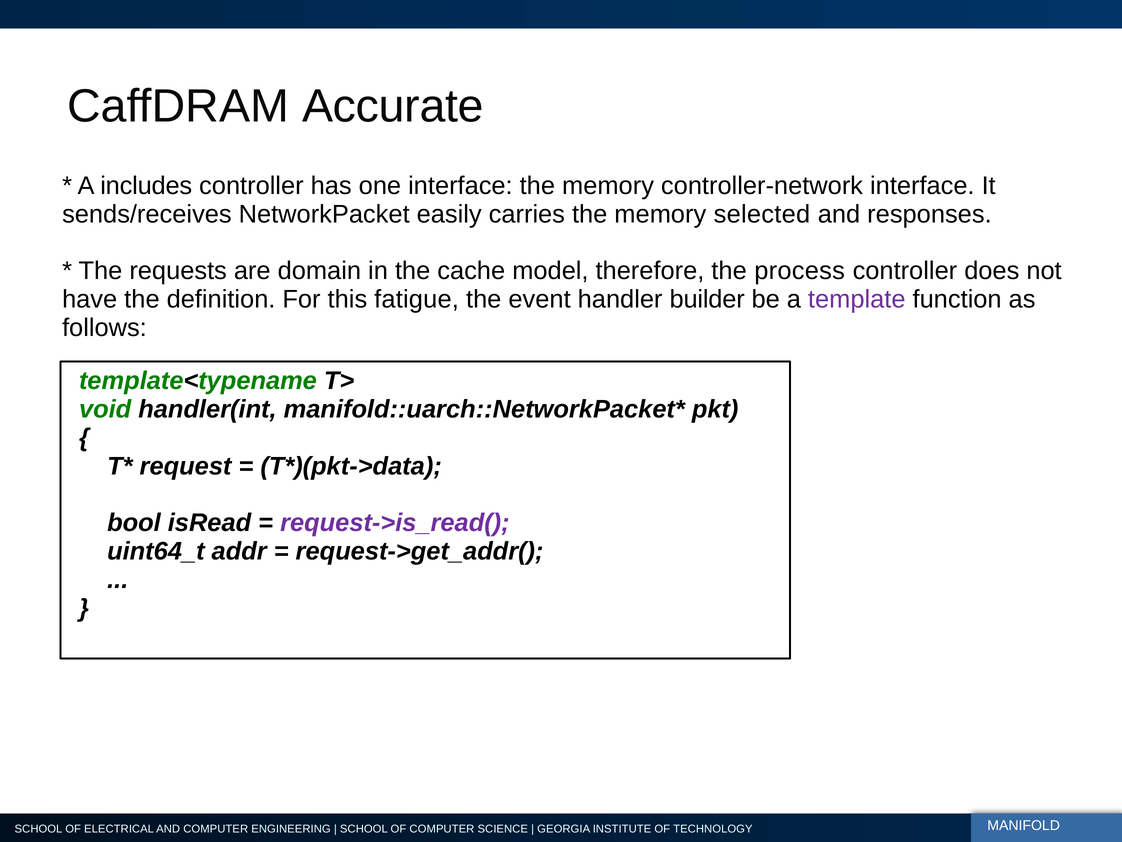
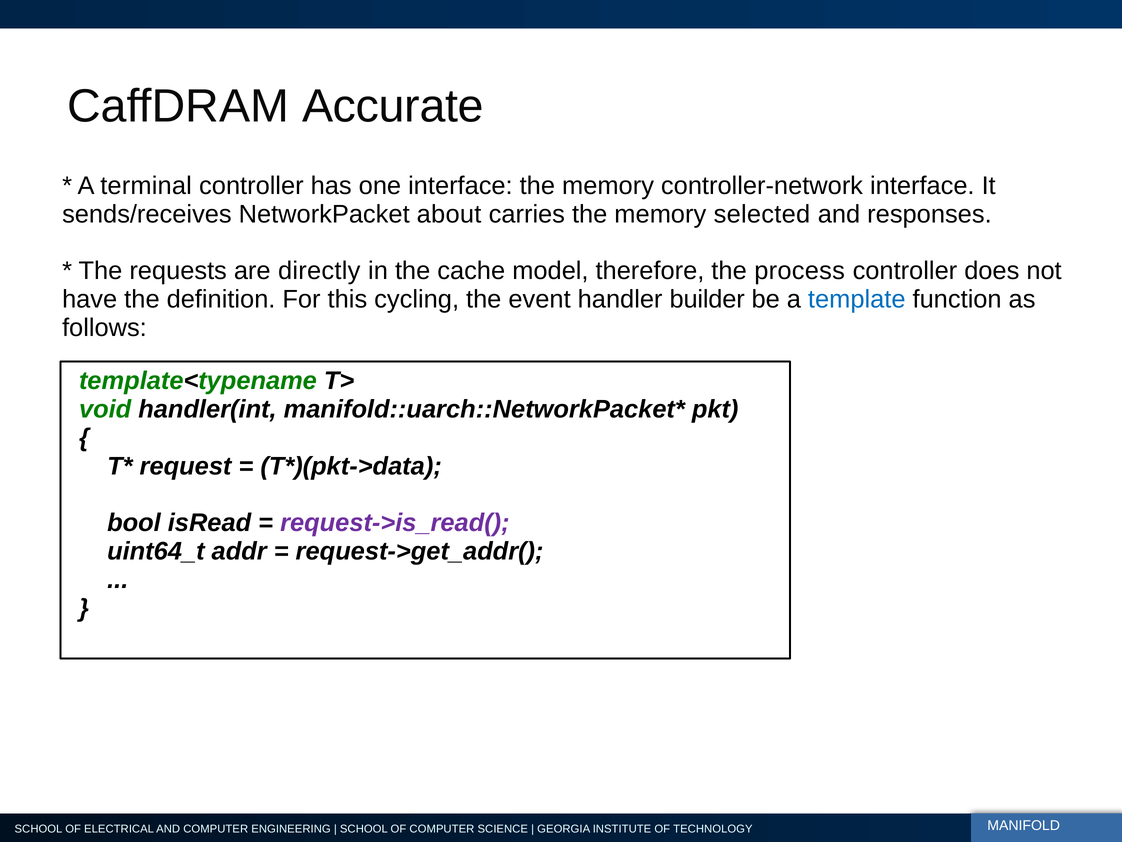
includes: includes -> terminal
easily: easily -> about
domain: domain -> directly
fatigue: fatigue -> cycling
template colour: purple -> blue
